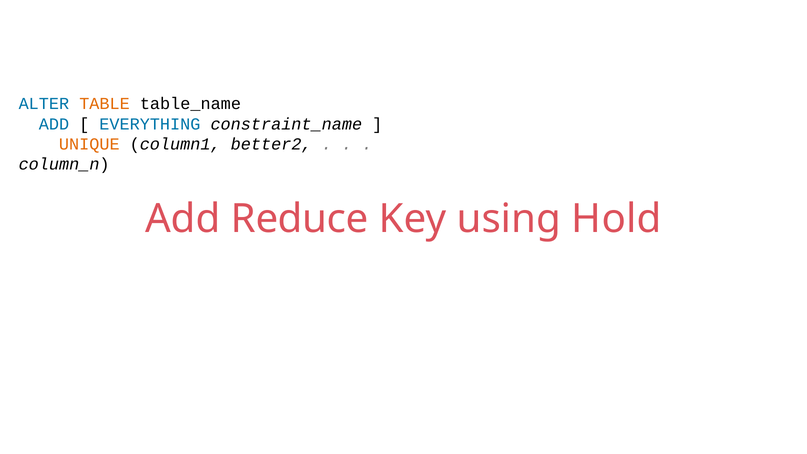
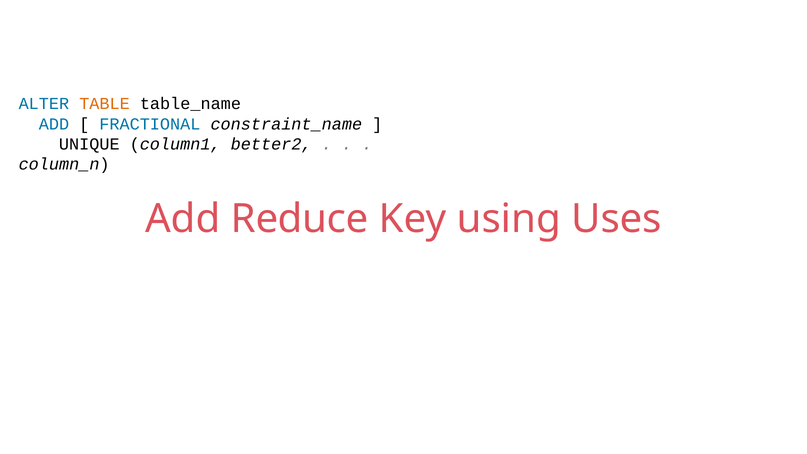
EVERYTHING: EVERYTHING -> FRACTIONAL
UNIQUE colour: orange -> black
Hold: Hold -> Uses
